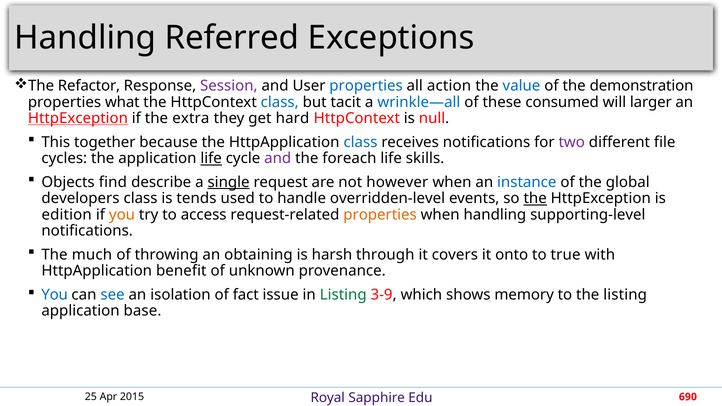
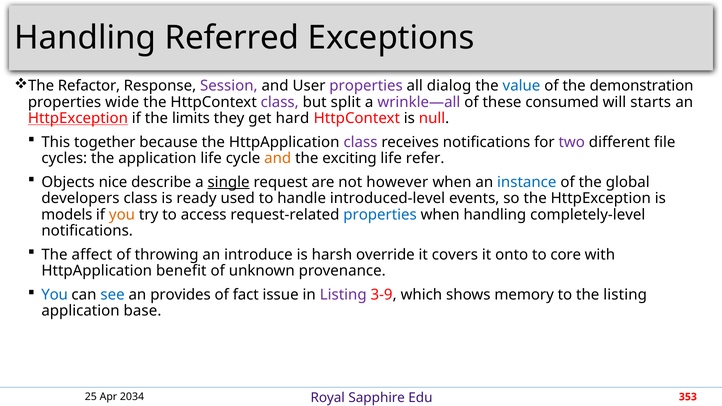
properties at (366, 86) colour: blue -> purple
action: action -> dialog
what: what -> wide
class at (280, 102) colour: blue -> purple
tacit: tacit -> split
wrinkle—all colour: blue -> purple
larger: larger -> starts
extra: extra -> limits
class at (360, 142) colour: blue -> purple
life at (211, 158) underline: present -> none
and at (278, 158) colour: purple -> orange
foreach: foreach -> exciting
skills: skills -> refer
find: find -> nice
tends: tends -> ready
overridden-level: overridden-level -> introduced-level
the at (535, 198) underline: present -> none
edition: edition -> models
properties at (380, 215) colour: orange -> blue
supporting-level: supporting-level -> completely-level
much: much -> affect
obtaining: obtaining -> introduce
through: through -> override
true: true -> core
isolation: isolation -> provides
Listing at (343, 295) colour: green -> purple
2015: 2015 -> 2034
690: 690 -> 353
